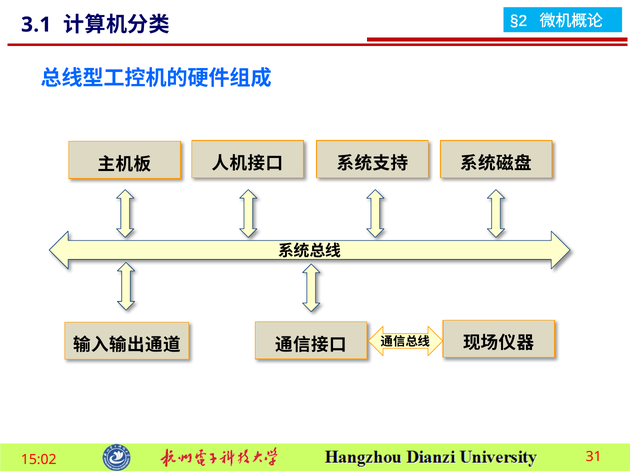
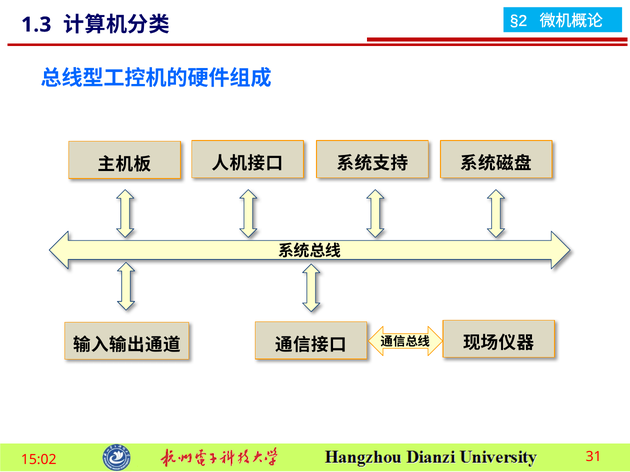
3.1: 3.1 -> 1.3
